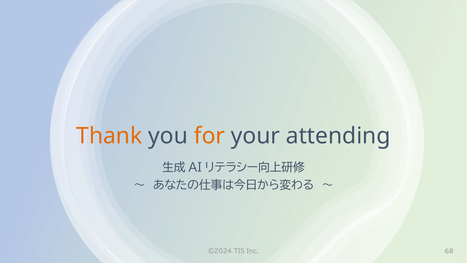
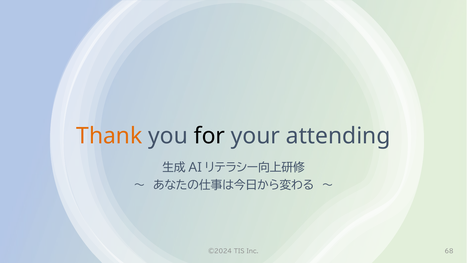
for colour: orange -> black
